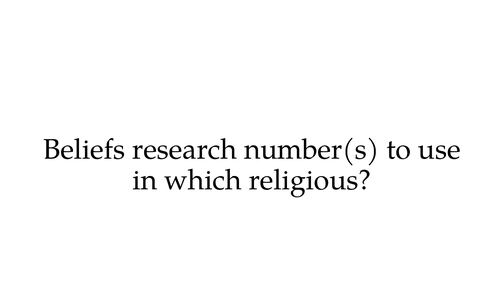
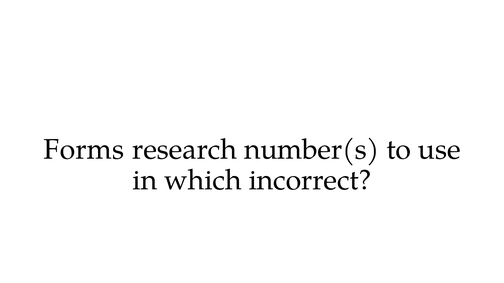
Beliefs: Beliefs -> Forms
religious: religious -> incorrect
